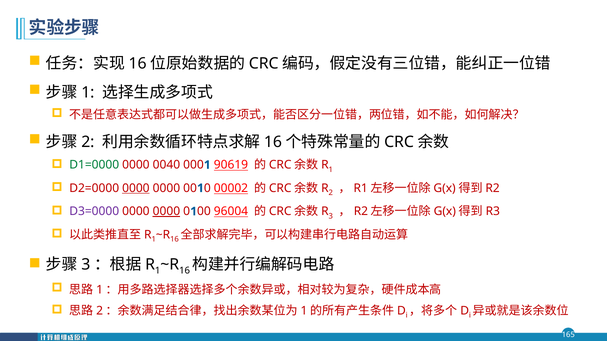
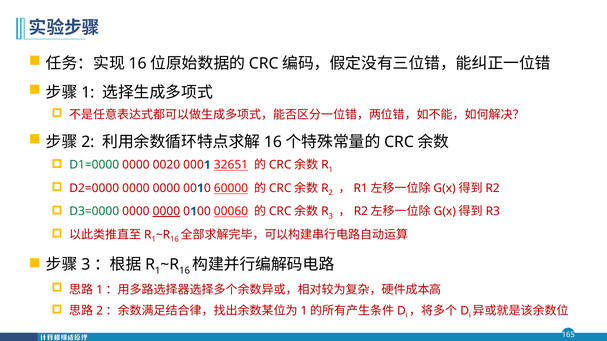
0040: 0040 -> 0020
90619: 90619 -> 32651
0000 at (136, 188) underline: present -> none
00002: 00002 -> 60000
D3=0000 colour: purple -> green
96004: 96004 -> 00060
